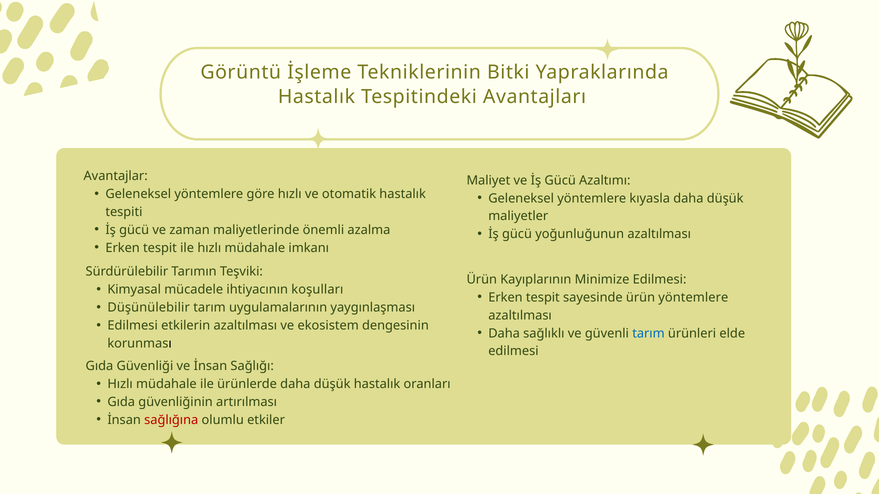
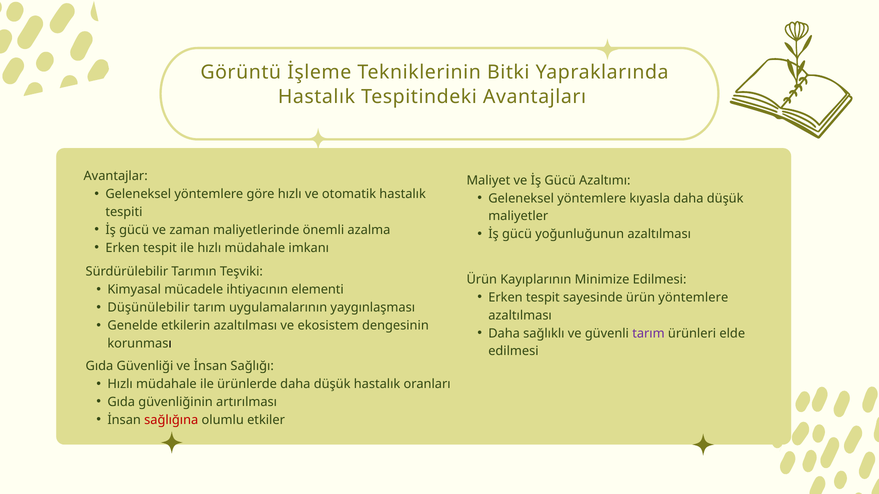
koşulları: koşulları -> elementi
Edilmesi at (133, 326): Edilmesi -> Genelde
tarım at (648, 334) colour: blue -> purple
